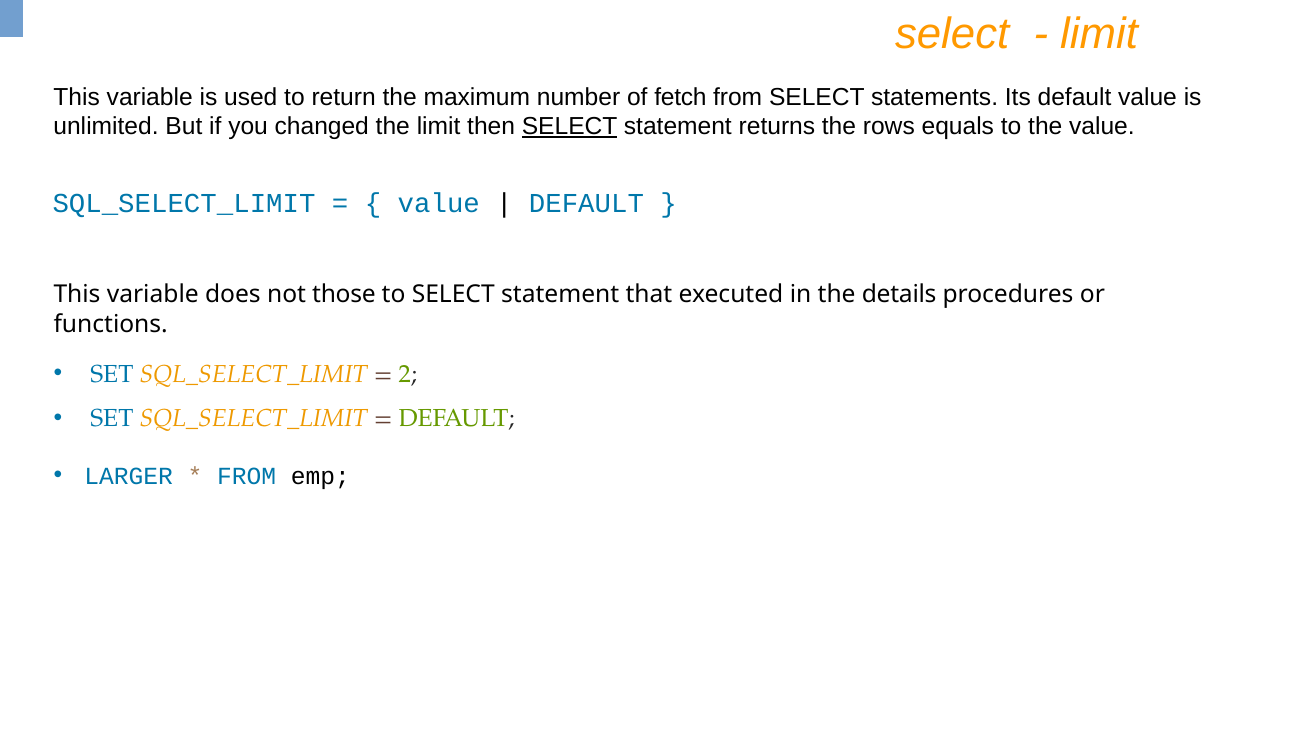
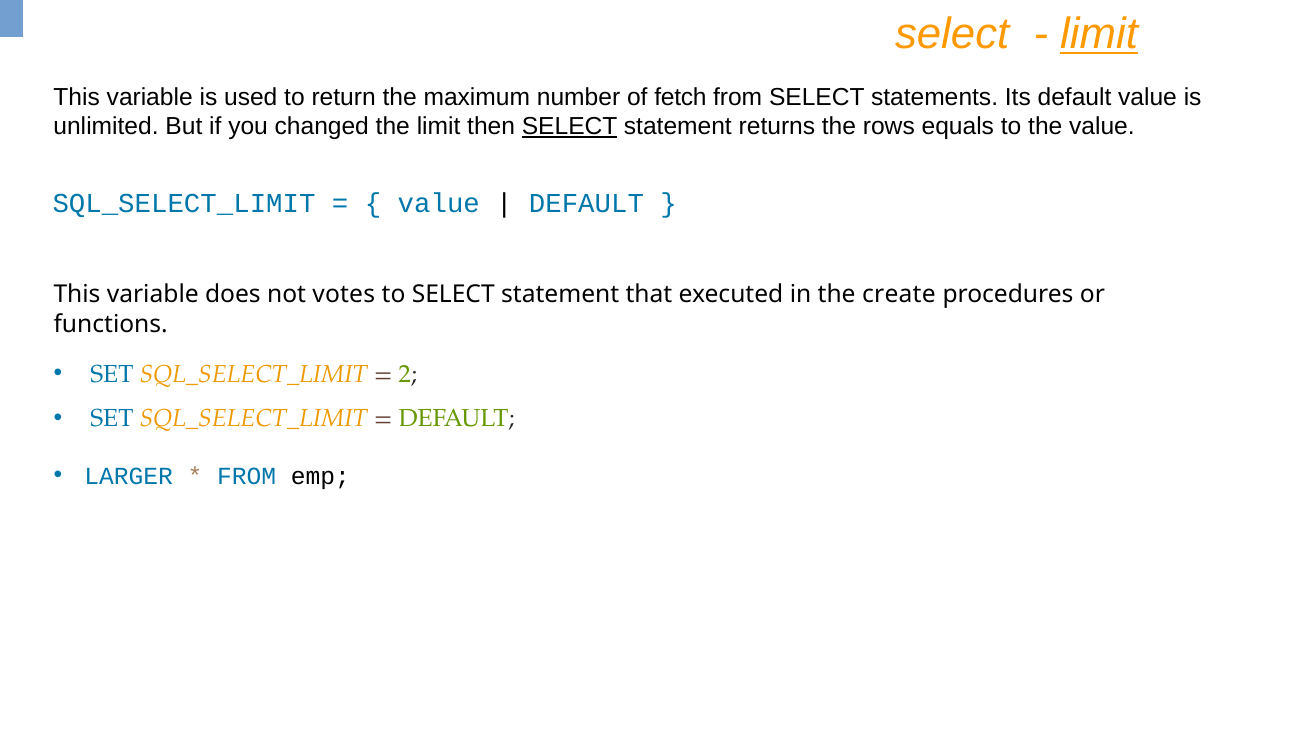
limit at (1099, 34) underline: none -> present
those: those -> votes
details: details -> create
